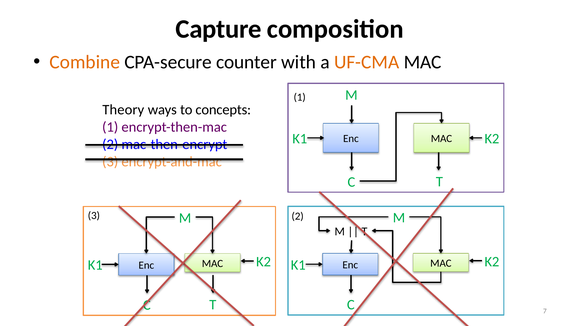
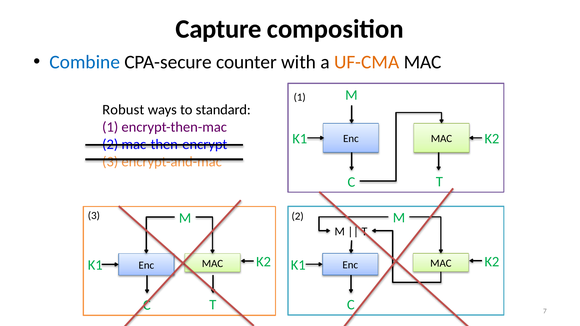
Combine colour: orange -> blue
Theory: Theory -> Robust
concepts: concepts -> standard
